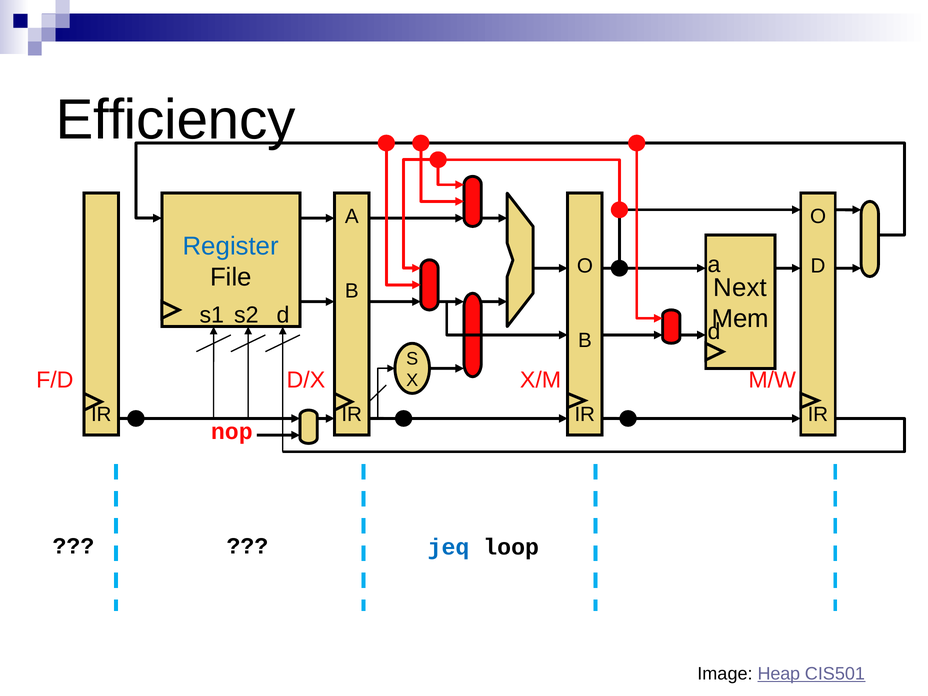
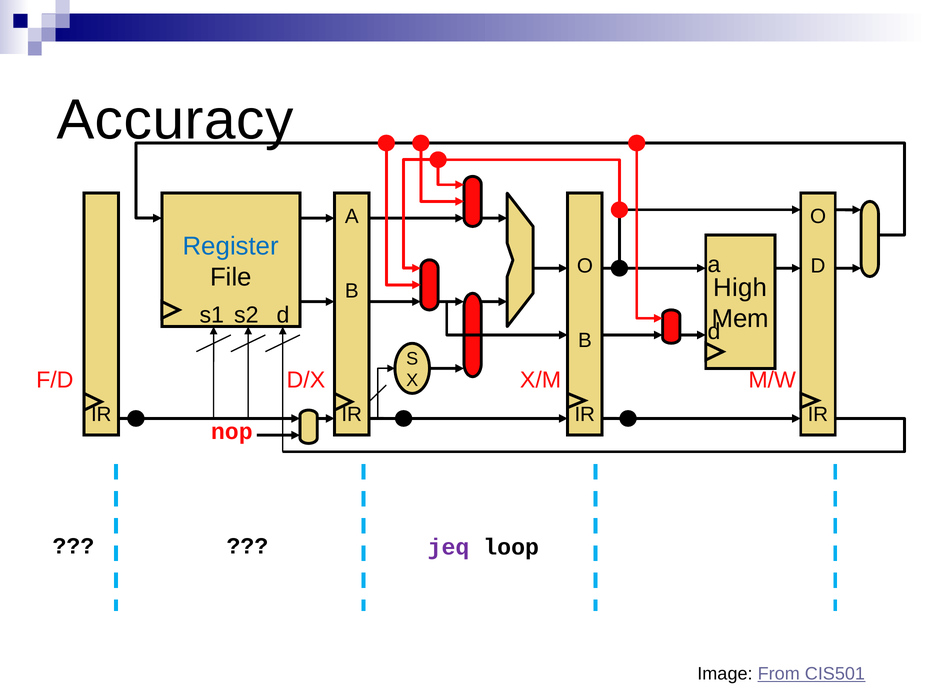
Efficiency: Efficiency -> Accuracy
Next: Next -> High
jeq colour: blue -> purple
Heap: Heap -> From
